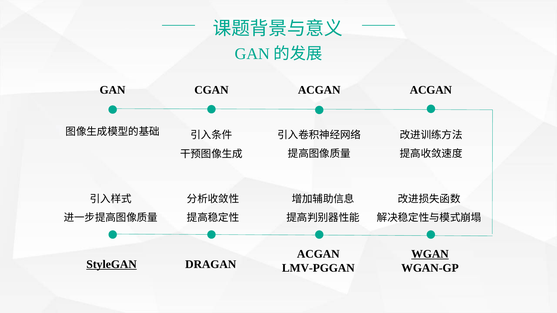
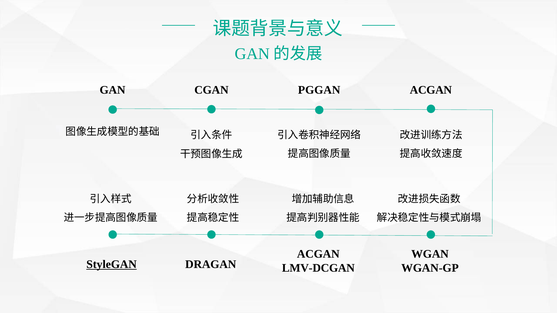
ACGAN at (319, 90): ACGAN -> PGGAN
WGAN underline: present -> none
LMV-PGGAN: LMV-PGGAN -> LMV-DCGAN
